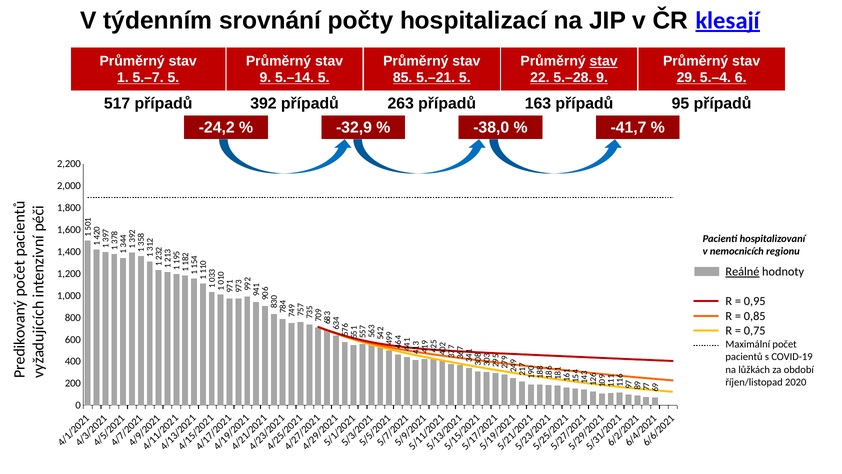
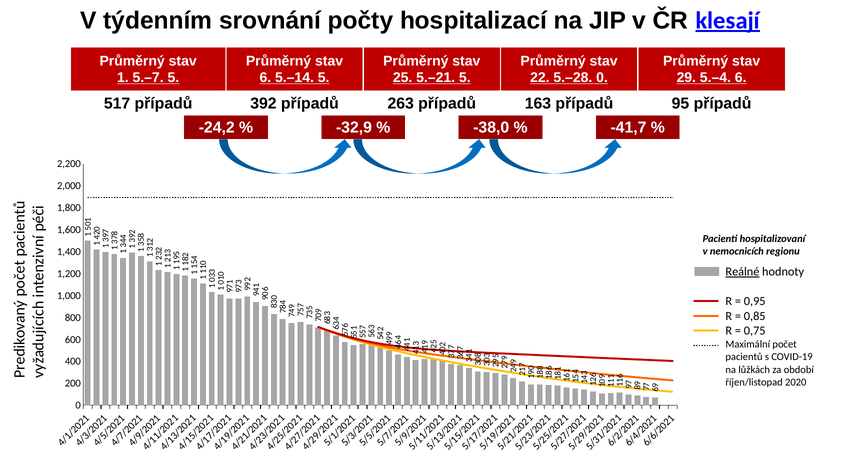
stav at (604, 61) underline: present -> none
5.–7 5 9: 9 -> 6
85: 85 -> 25
5.–28 9: 9 -> 0
